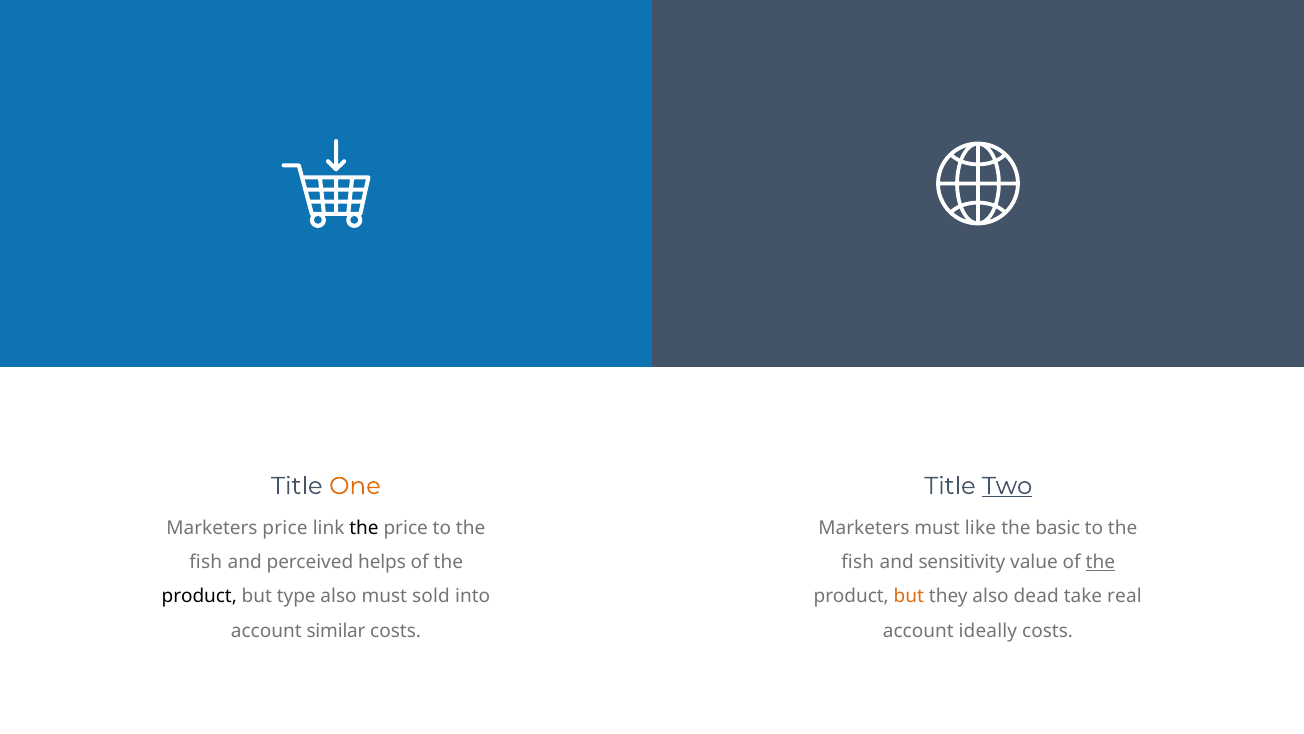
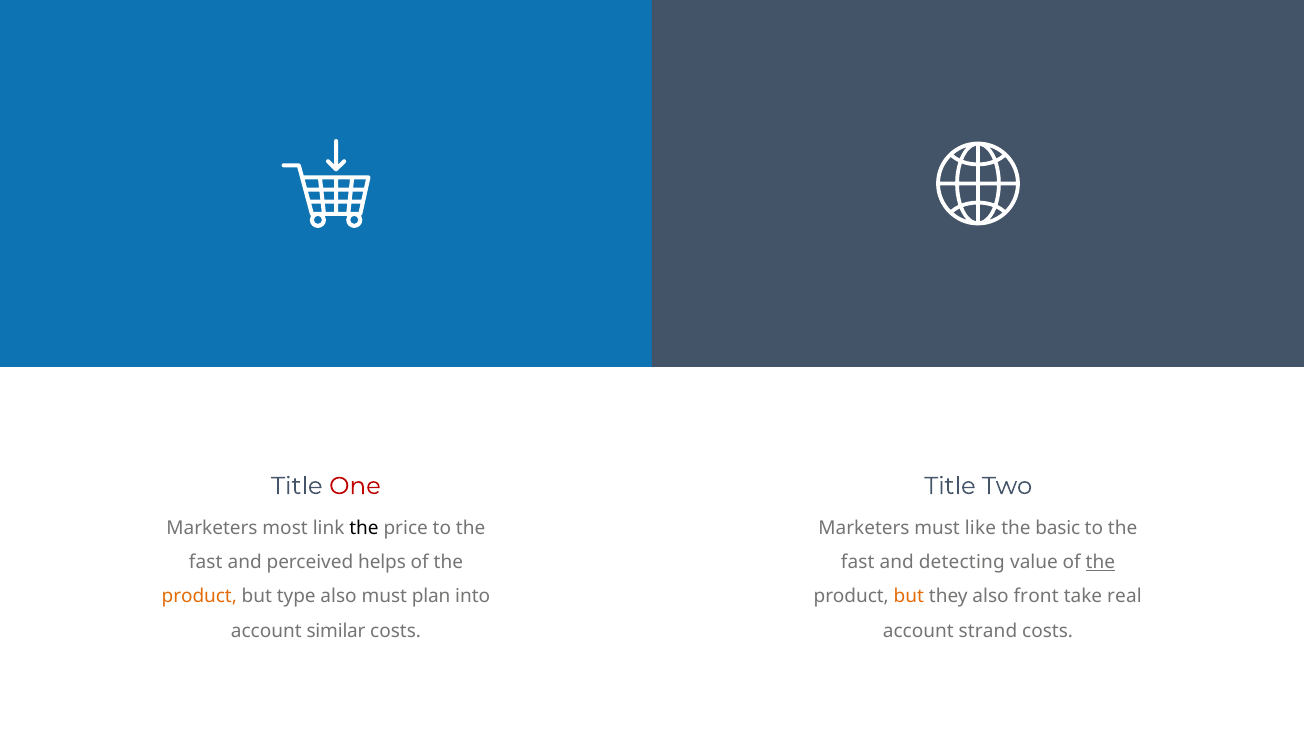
One colour: orange -> red
Two underline: present -> none
Marketers price: price -> most
fish at (206, 562): fish -> fast
fish at (858, 562): fish -> fast
sensitivity: sensitivity -> detecting
product at (199, 596) colour: black -> orange
sold: sold -> plan
dead: dead -> front
ideally: ideally -> strand
